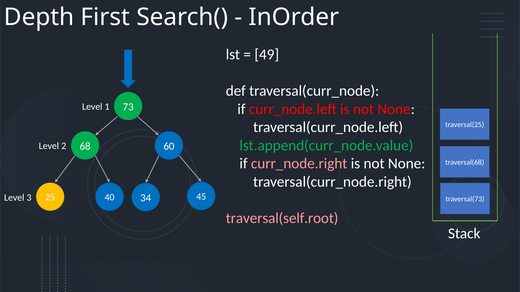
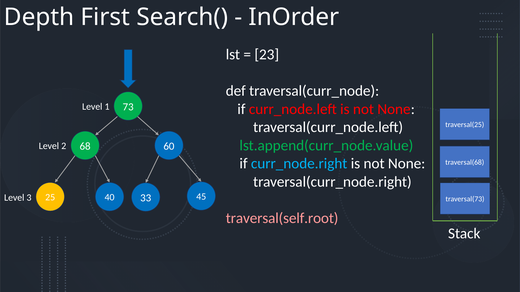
49: 49 -> 23
curr_node.right colour: pink -> light blue
34: 34 -> 33
